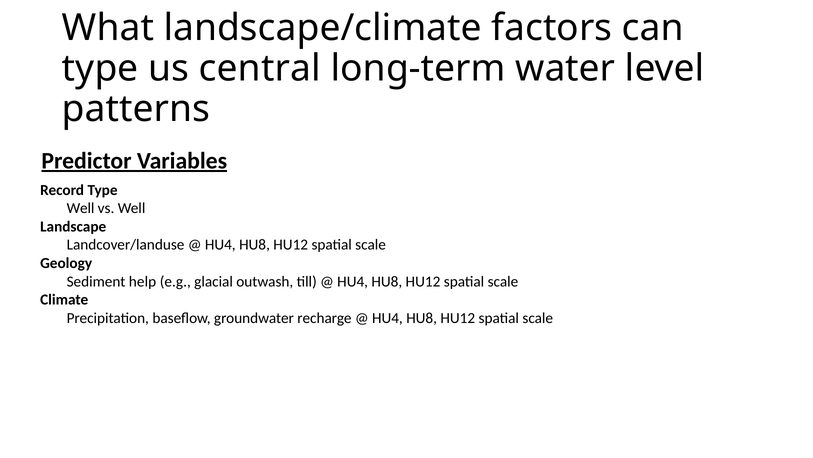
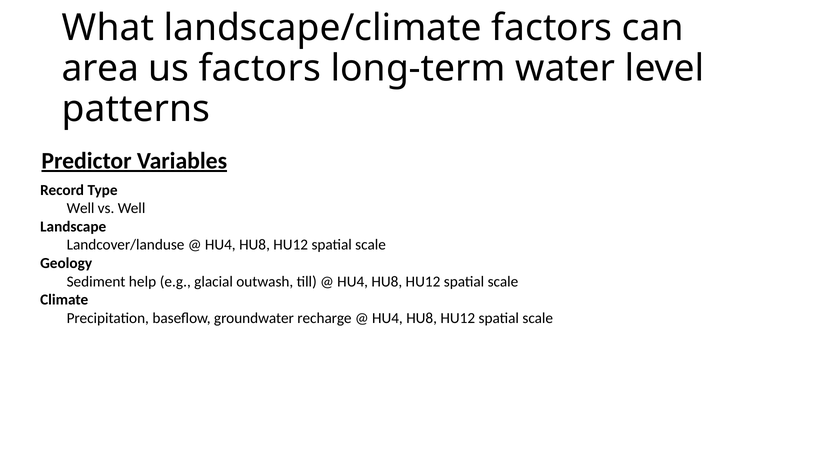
type at (100, 68): type -> area
us central: central -> factors
